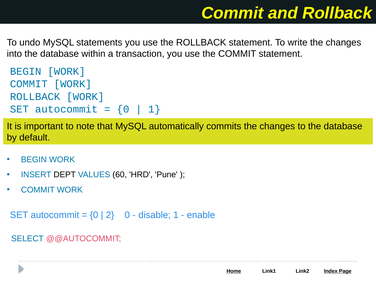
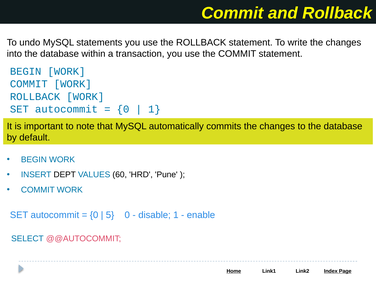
2: 2 -> 5
